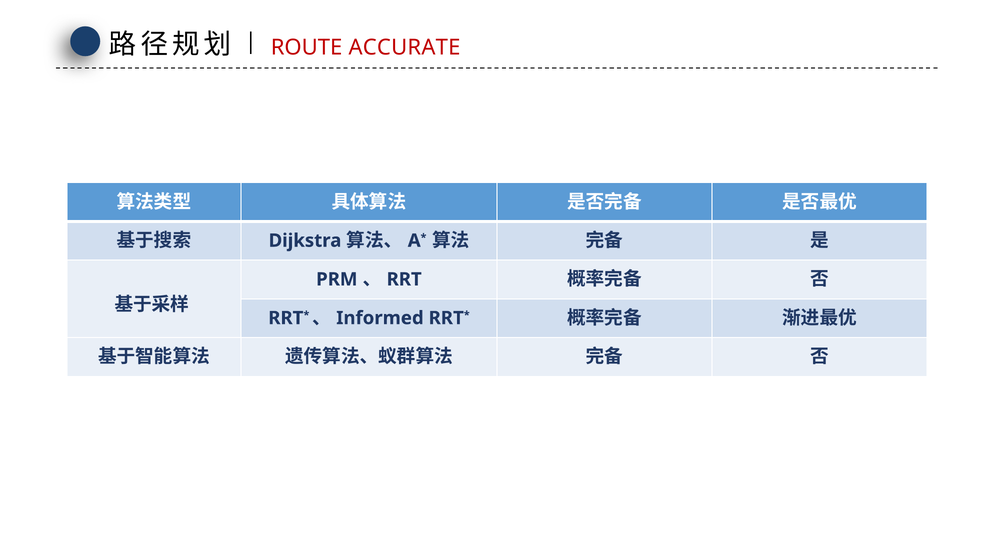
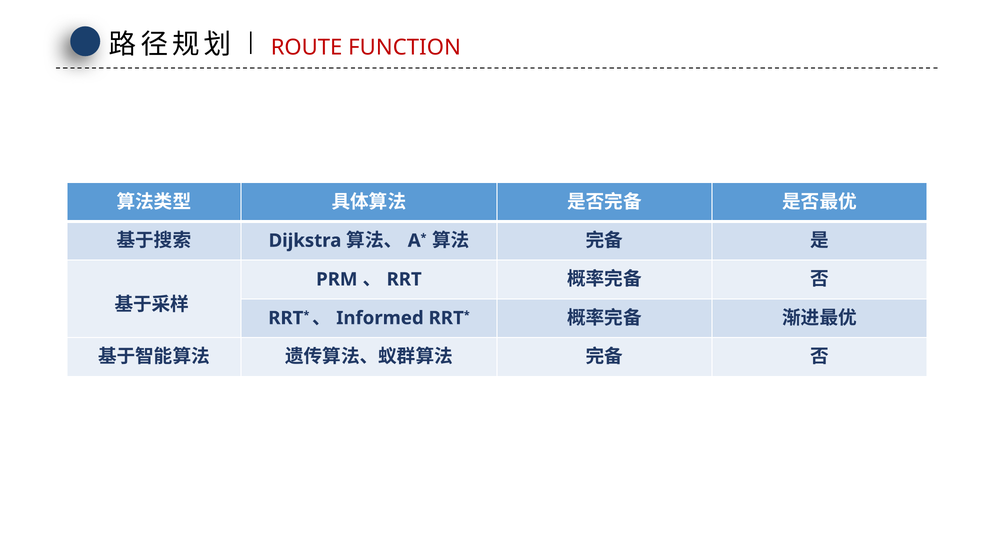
ACCURATE: ACCURATE -> FUNCTION
